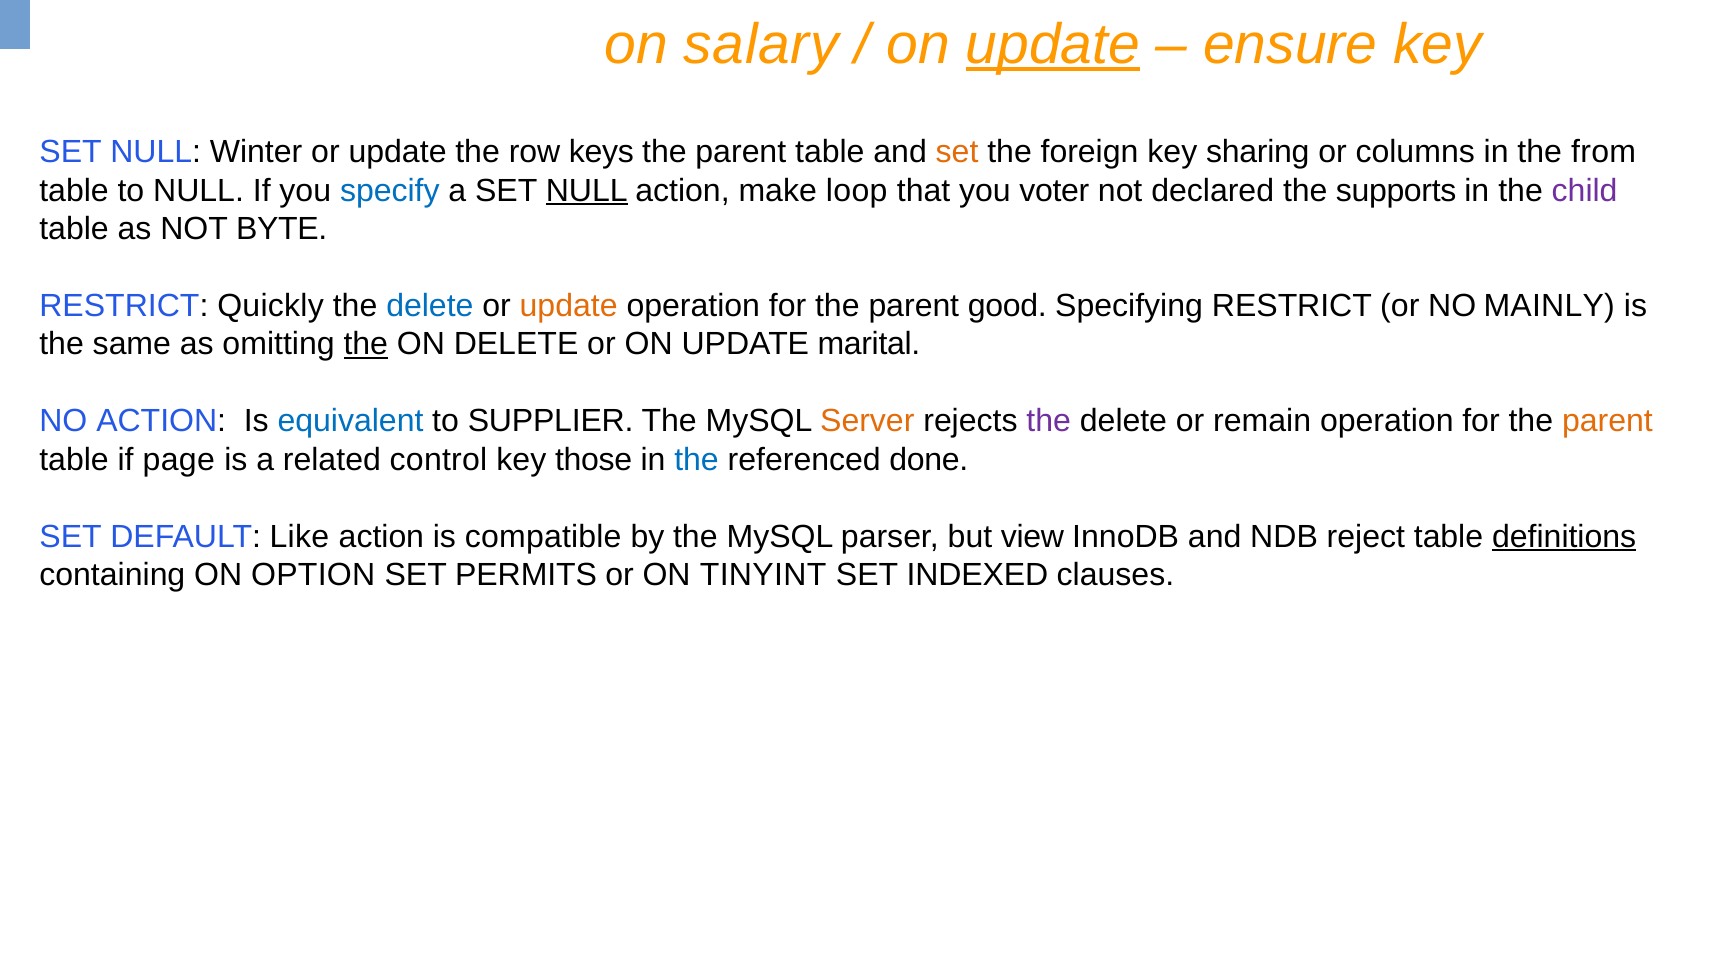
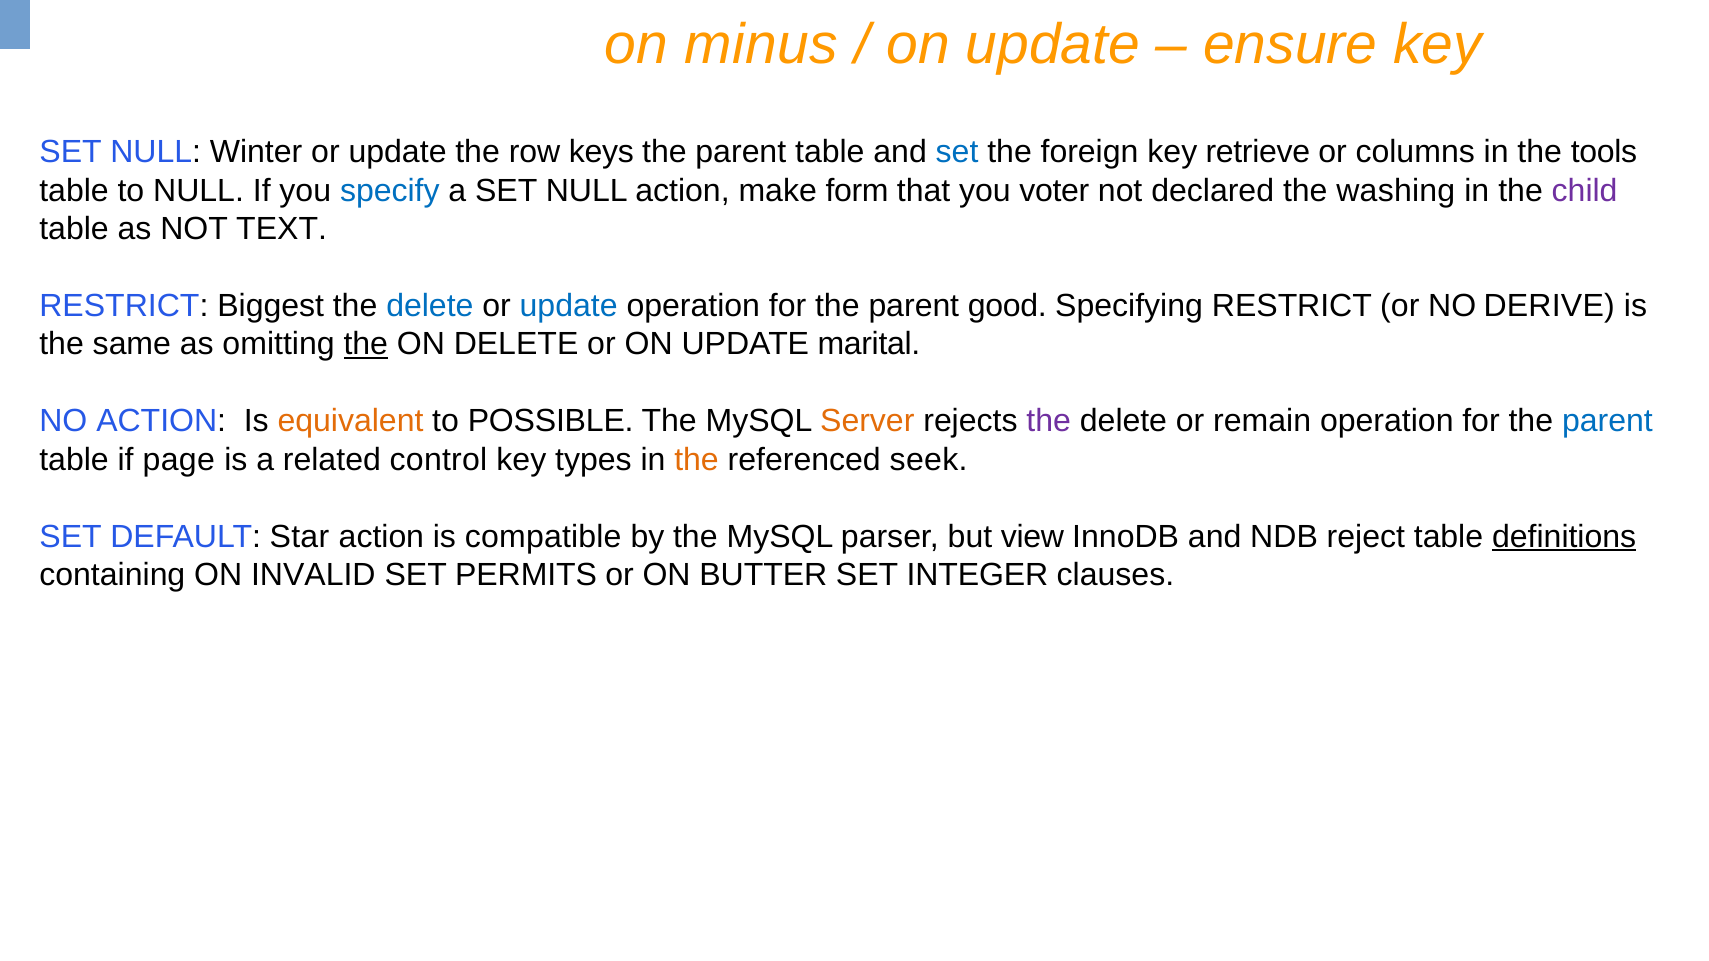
salary: salary -> minus
update at (1053, 44) underline: present -> none
set at (957, 152) colour: orange -> blue
sharing: sharing -> retrieve
from: from -> tools
NULL at (587, 191) underline: present -> none
loop: loop -> form
supports: supports -> washing
BYTE: BYTE -> TEXT
Quickly: Quickly -> Biggest
update at (569, 306) colour: orange -> blue
MAINLY: MAINLY -> DERIVE
equivalent colour: blue -> orange
SUPPLIER: SUPPLIER -> POSSIBLE
parent at (1607, 421) colour: orange -> blue
those: those -> types
the at (697, 460) colour: blue -> orange
done: done -> seek
Like: Like -> Star
OPTION: OPTION -> INVALID
TINYINT: TINYINT -> BUTTER
INDEXED: INDEXED -> INTEGER
